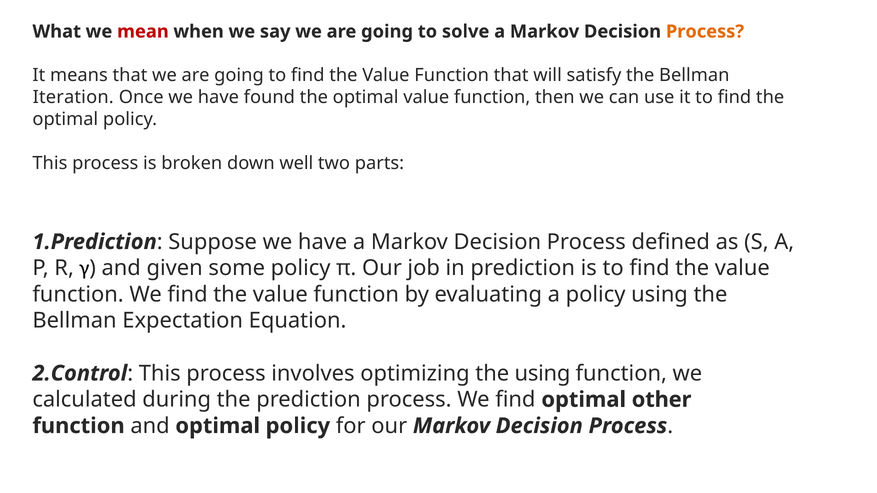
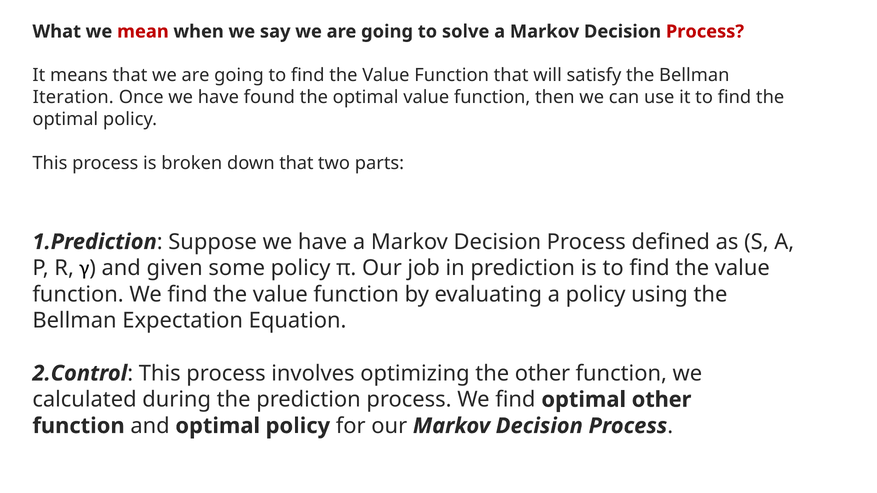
Process at (705, 32) colour: orange -> red
down well: well -> that
the using: using -> other
